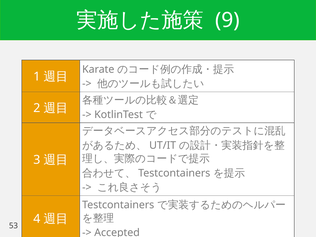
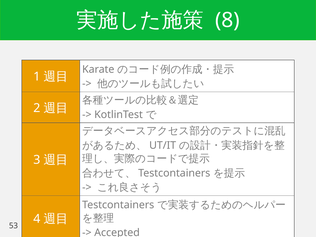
9: 9 -> 8
